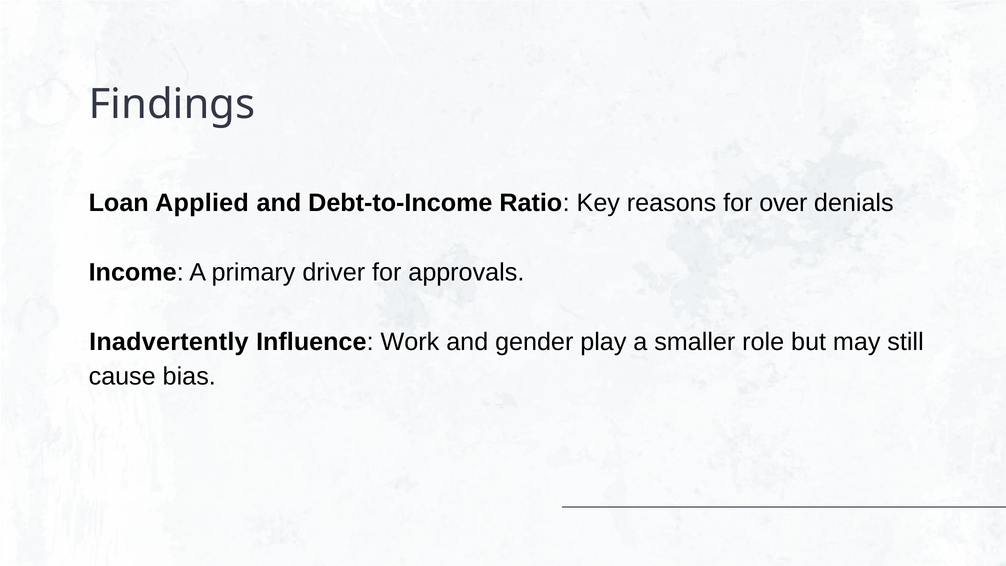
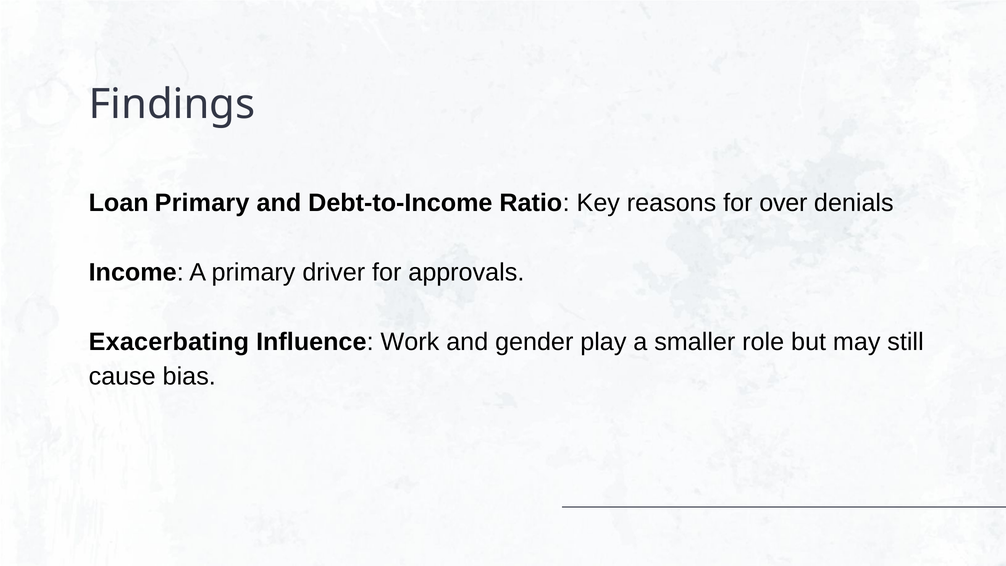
Loan Applied: Applied -> Primary
Inadvertently: Inadvertently -> Exacerbating
